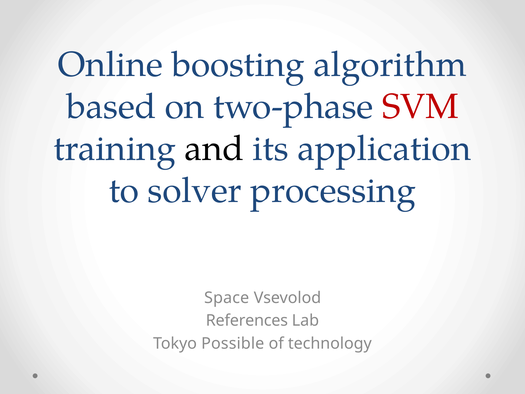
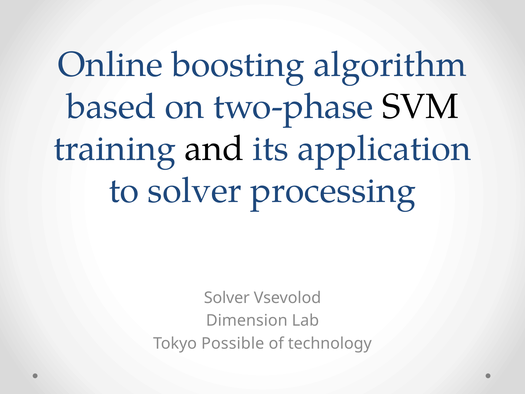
SVM colour: red -> black
Space at (227, 298): Space -> Solver
References: References -> Dimension
